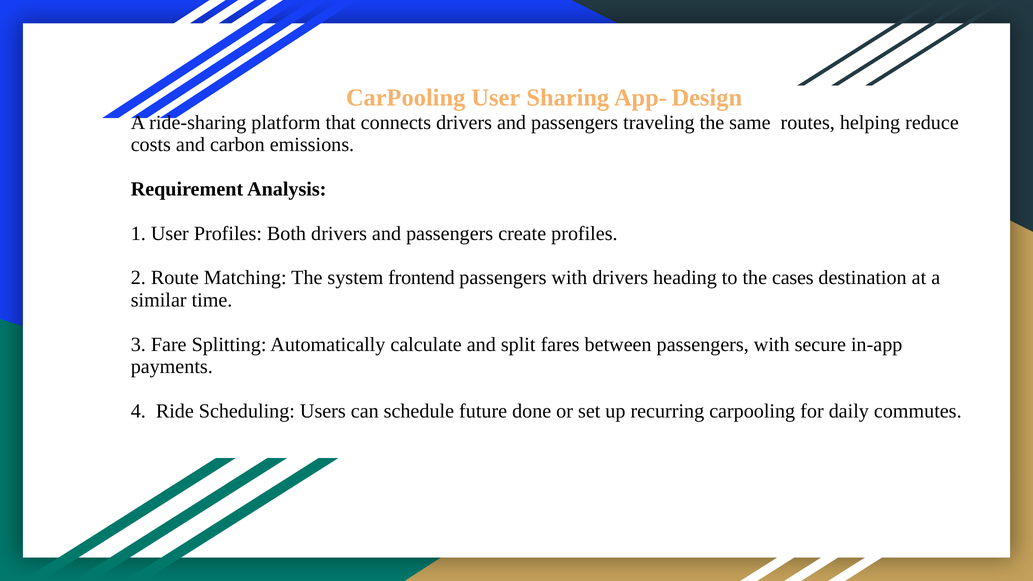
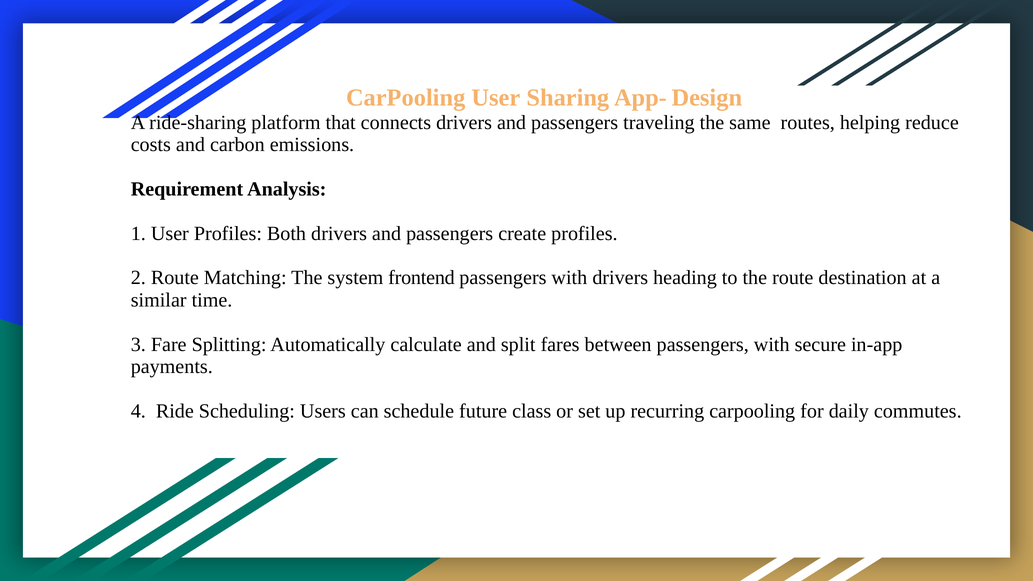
the cases: cases -> route
done: done -> class
